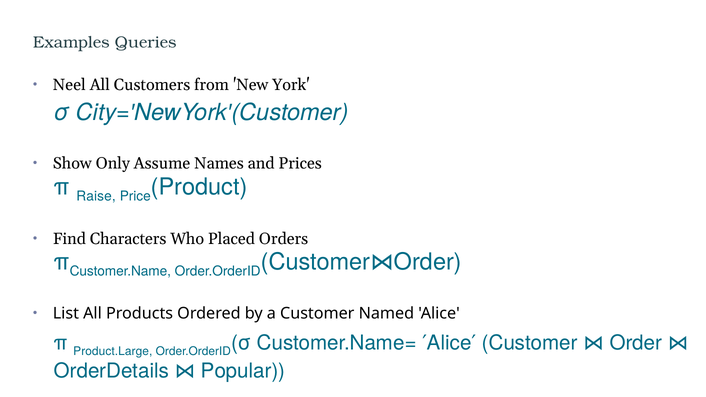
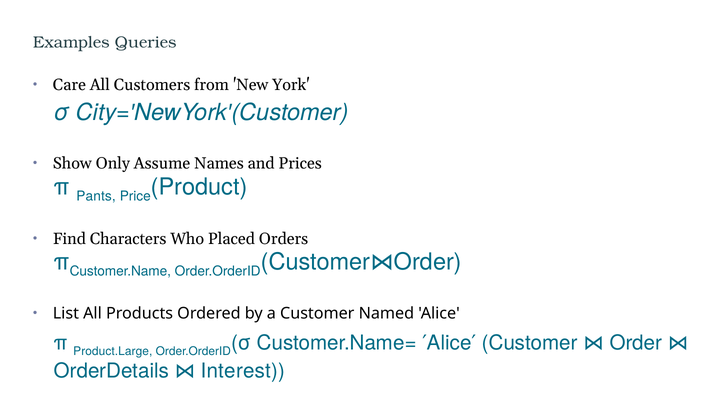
Neel: Neel -> Care
Raise: Raise -> Pants
Popular: Popular -> Interest
